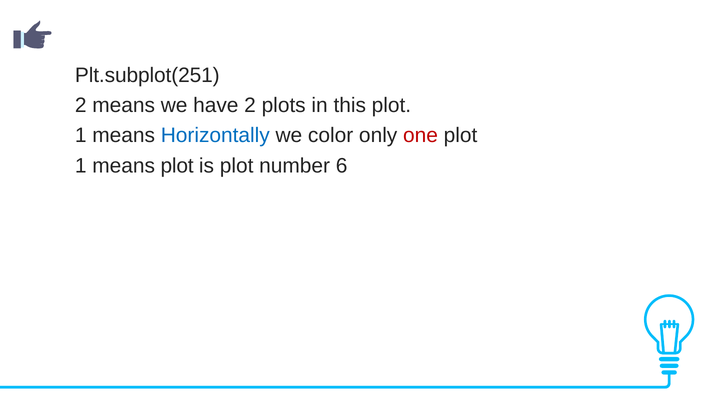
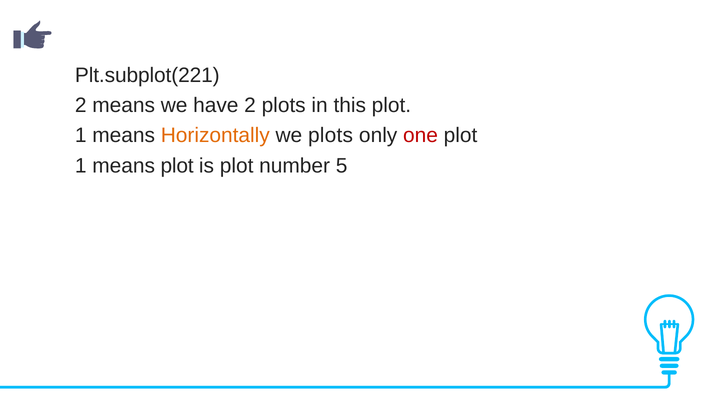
Plt.subplot(251: Plt.subplot(251 -> Plt.subplot(221
Horizontally colour: blue -> orange
we color: color -> plots
6: 6 -> 5
